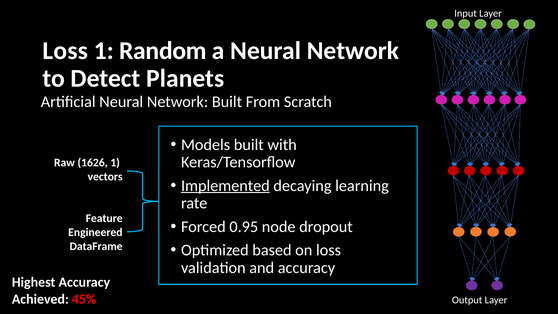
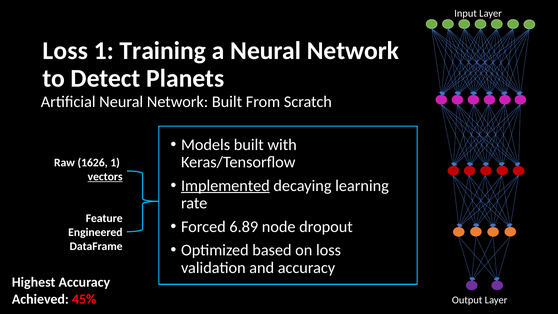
Random: Random -> Training
vectors underline: none -> present
0.95: 0.95 -> 6.89
